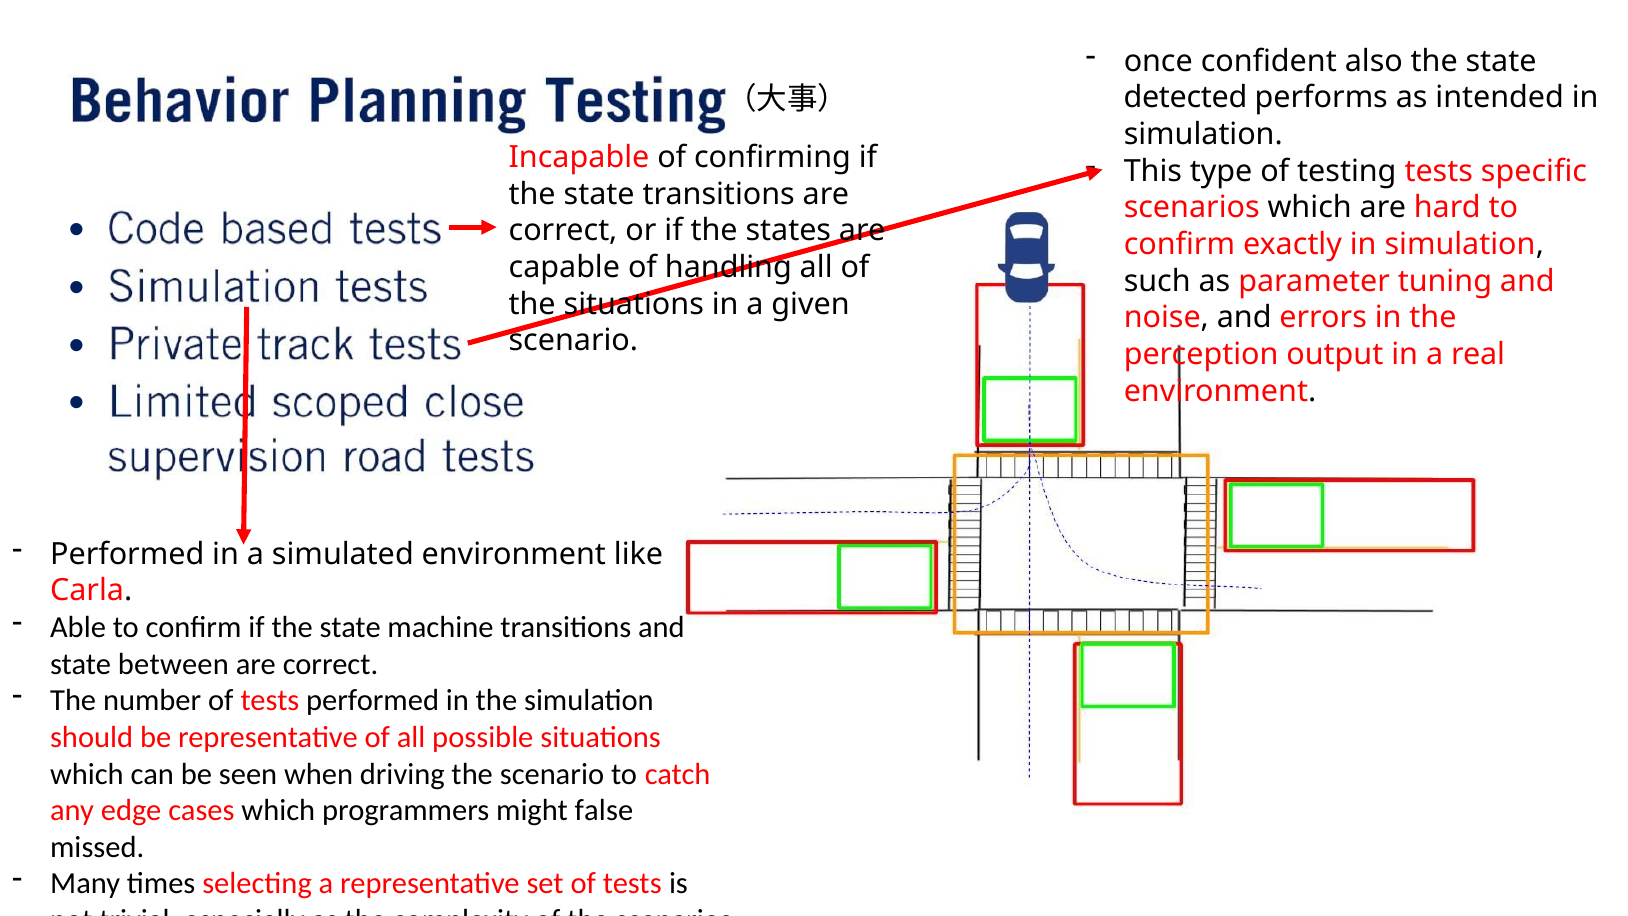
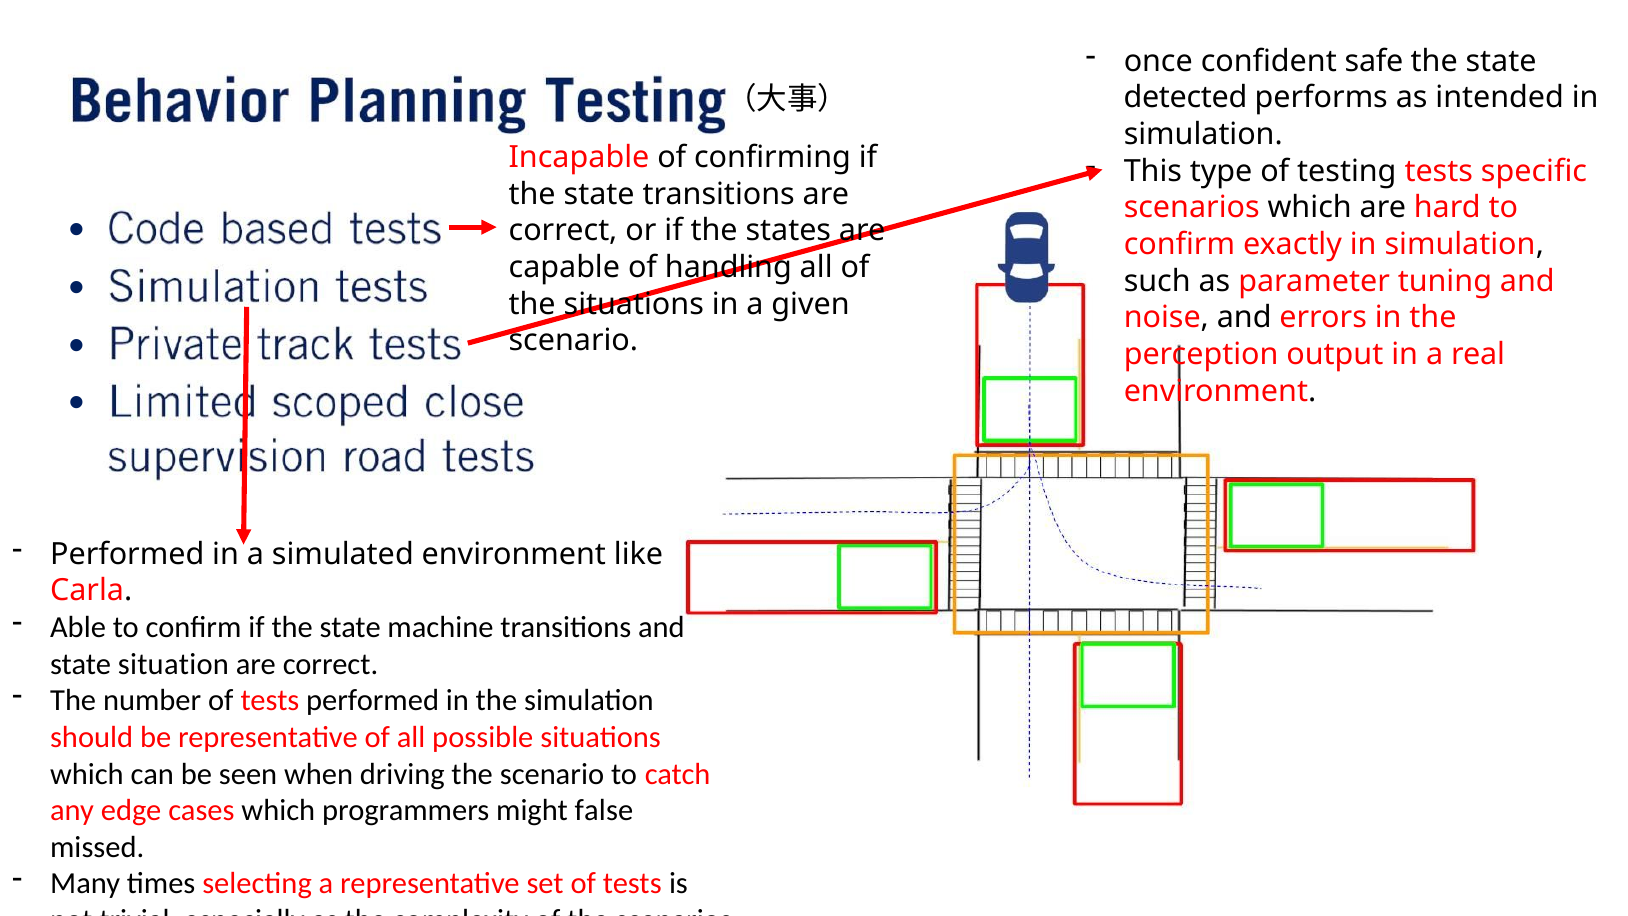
also: also -> safe
between: between -> situation
